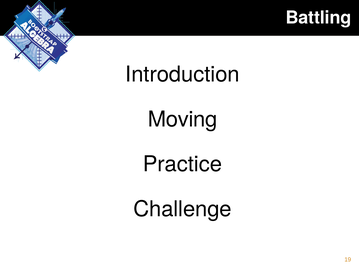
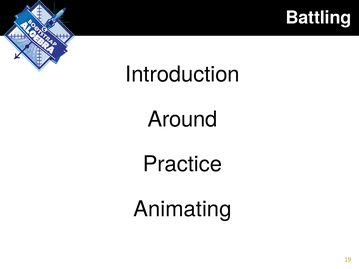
Moving: Moving -> Around
Challenge: Challenge -> Animating
